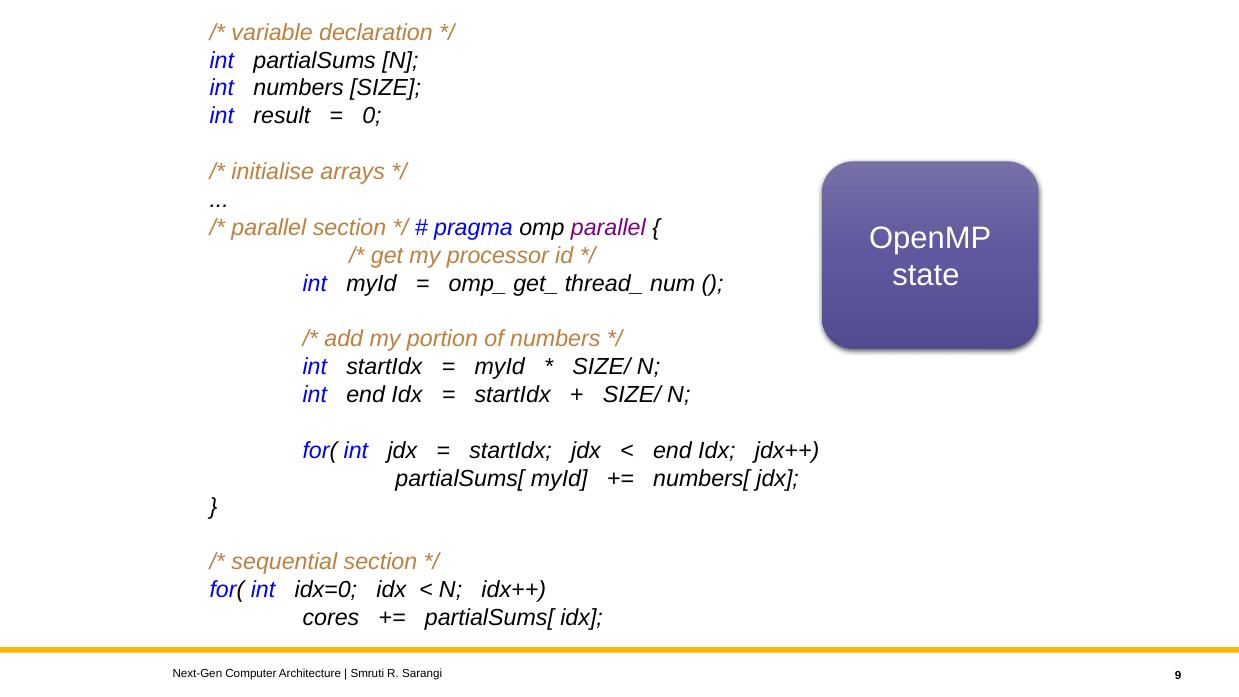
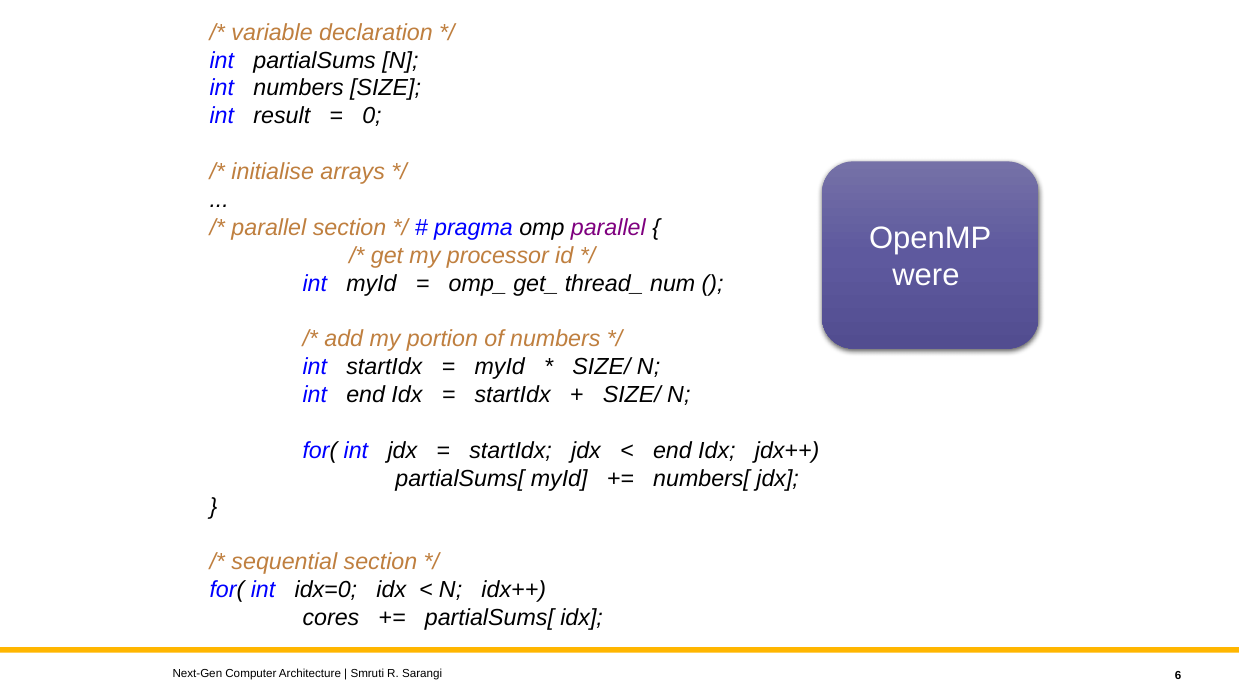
state: state -> were
9: 9 -> 6
